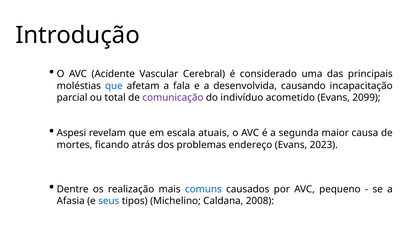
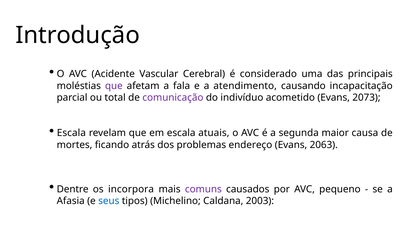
que at (114, 86) colour: blue -> purple
desenvolvida: desenvolvida -> atendimento
2099: 2099 -> 2073
Aspesi at (71, 133): Aspesi -> Escala
2023: 2023 -> 2063
realização: realização -> incorpora
comuns colour: blue -> purple
2008: 2008 -> 2003
